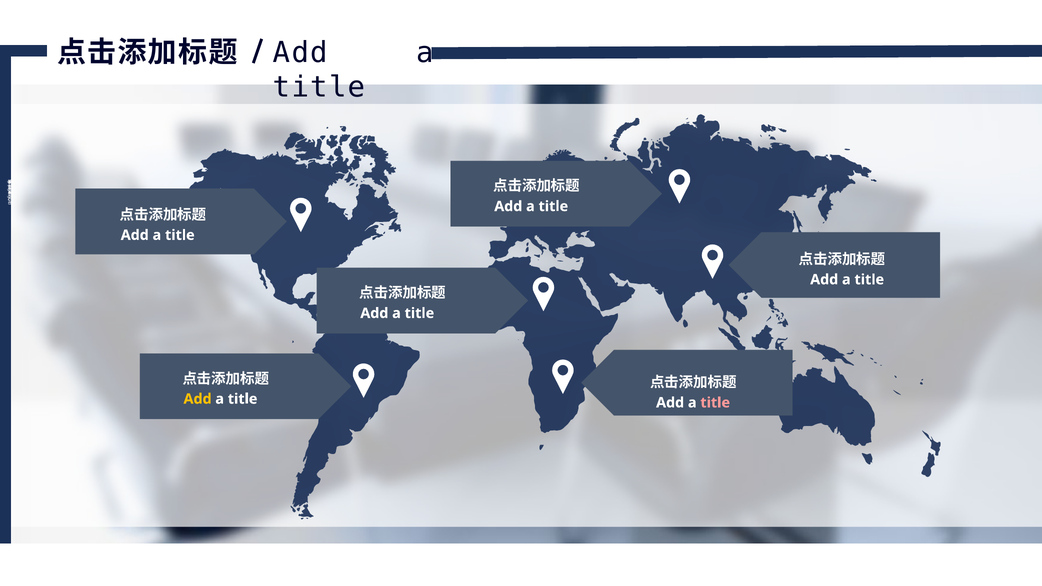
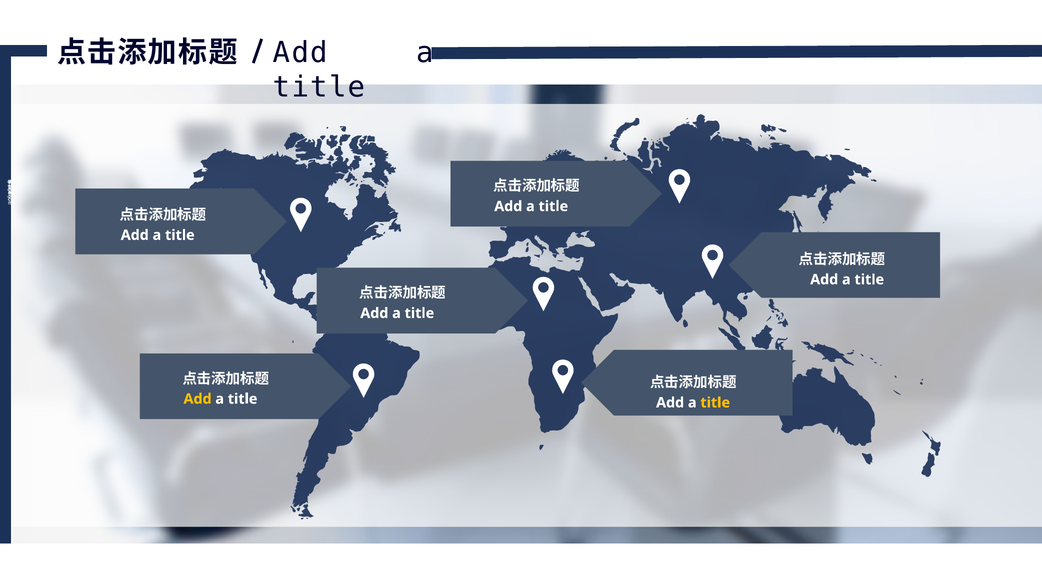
title at (715, 403) colour: pink -> yellow
